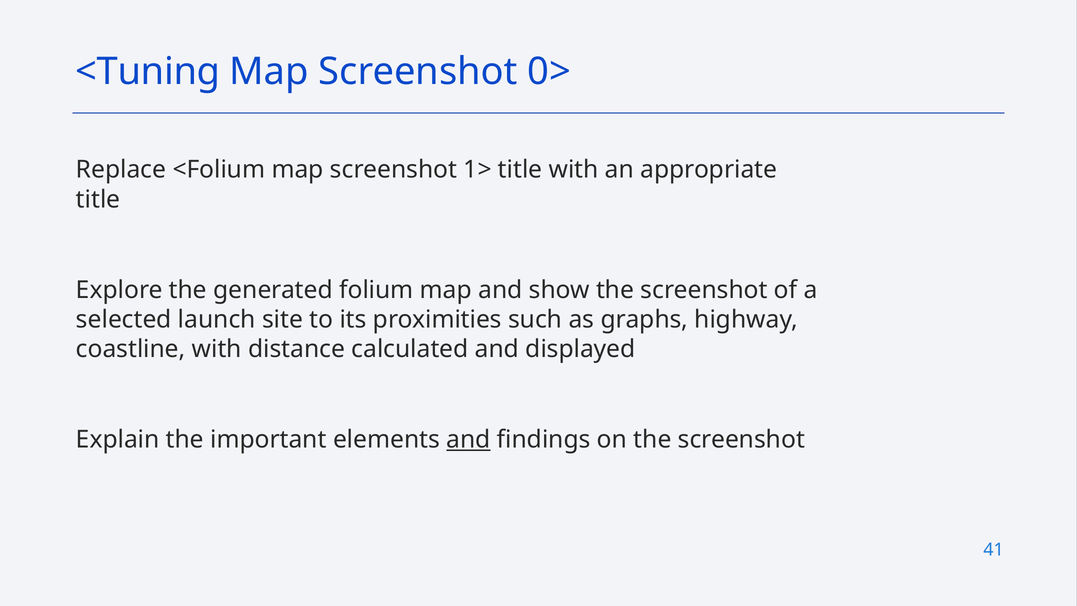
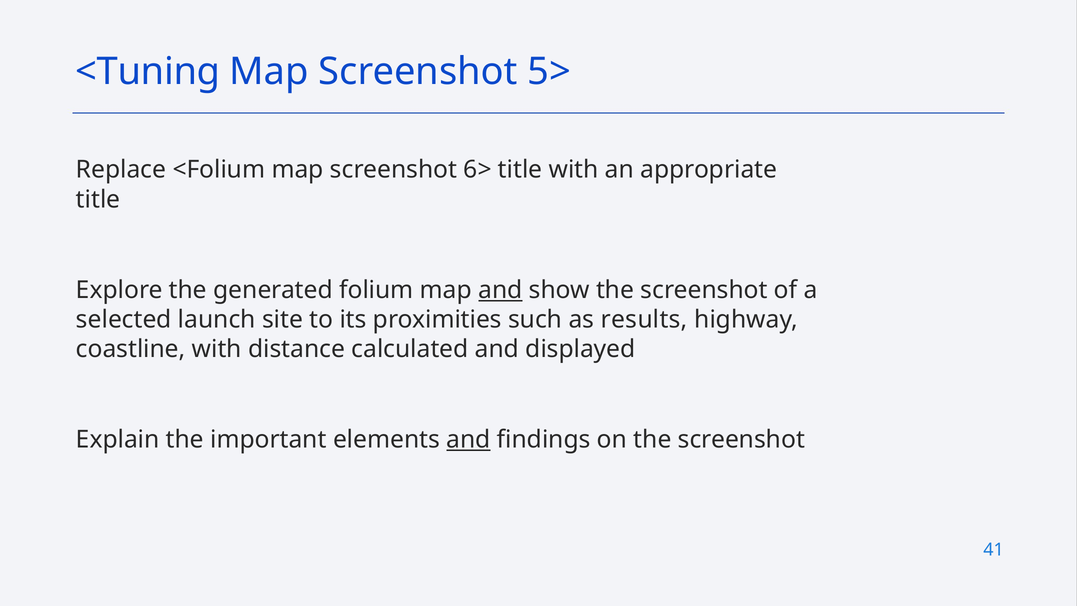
0>: 0> -> 5>
1>: 1> -> 6>
and at (500, 290) underline: none -> present
graphs: graphs -> results
